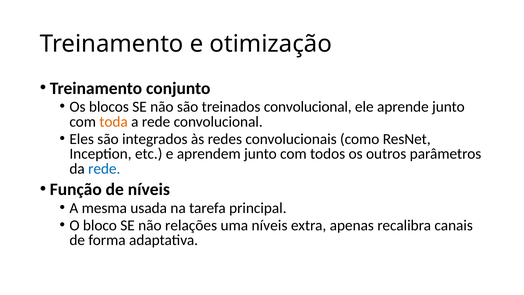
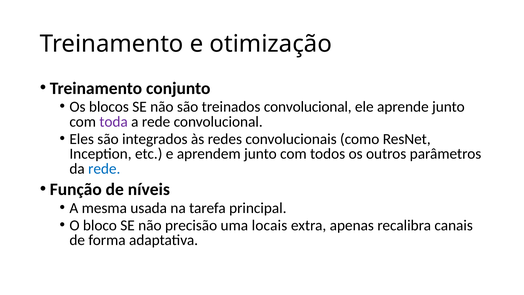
toda colour: orange -> purple
relações: relações -> precisão
uma níveis: níveis -> locais
